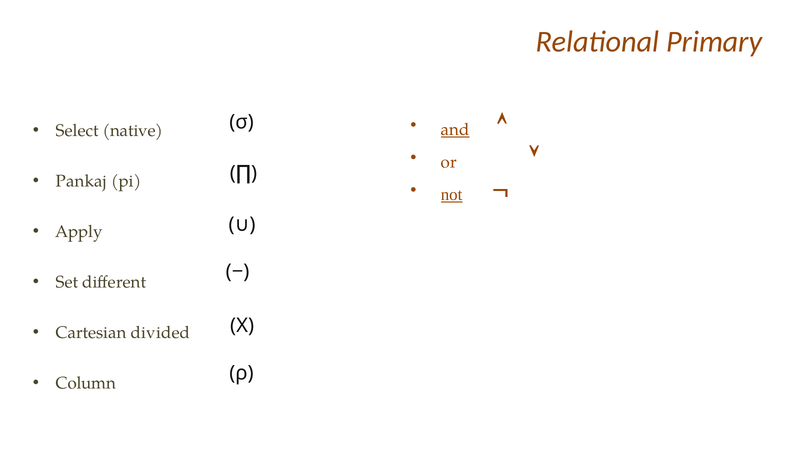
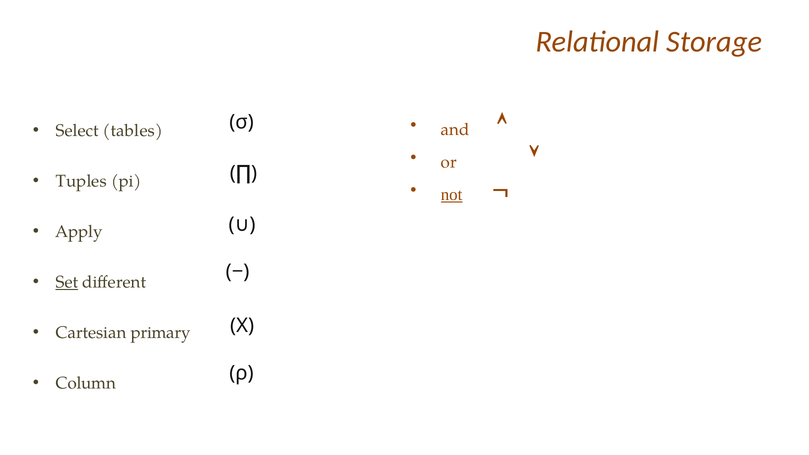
Primary: Primary -> Storage
native: native -> tables
and underline: present -> none
Pankaj: Pankaj -> Tuples
Set underline: none -> present
divided: divided -> primary
